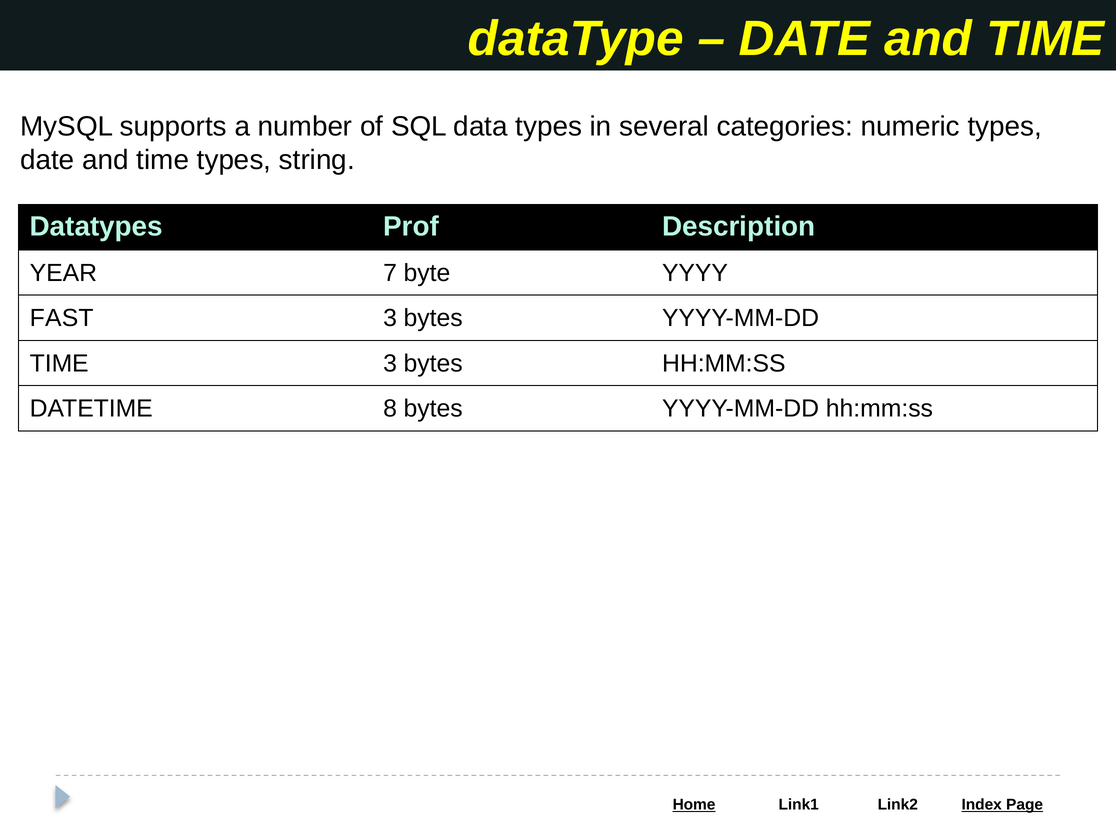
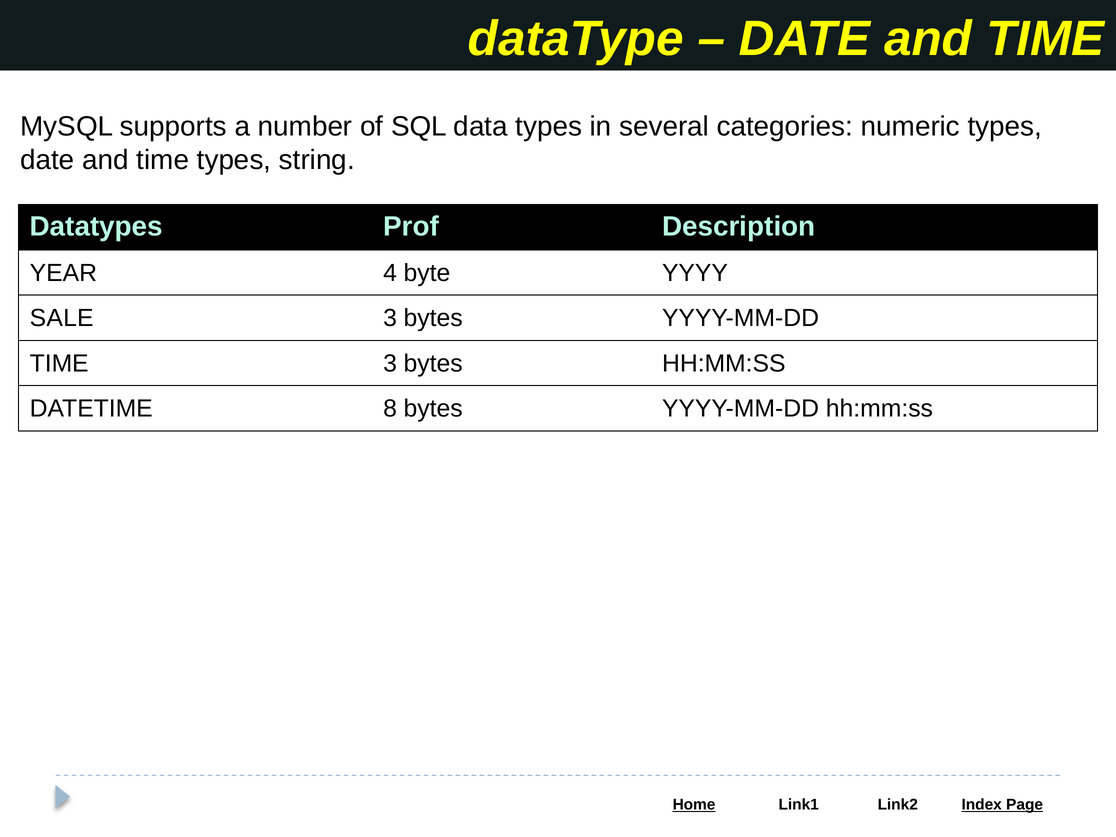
7: 7 -> 4
FAST: FAST -> SALE
